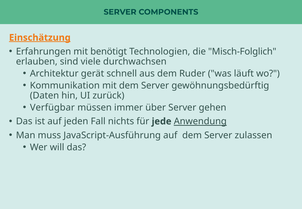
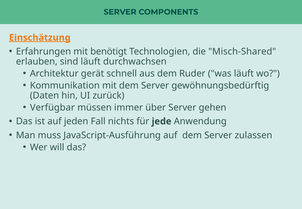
Misch-Folglich: Misch-Folglich -> Misch-Shared
sind viele: viele -> läuft
Anwendung underline: present -> none
